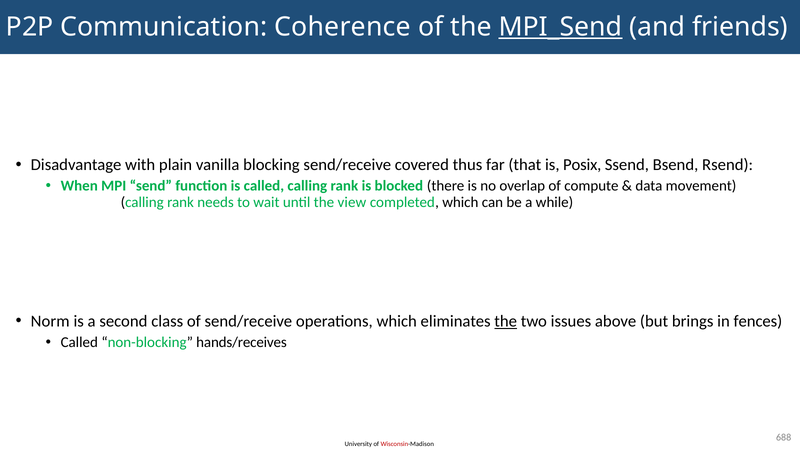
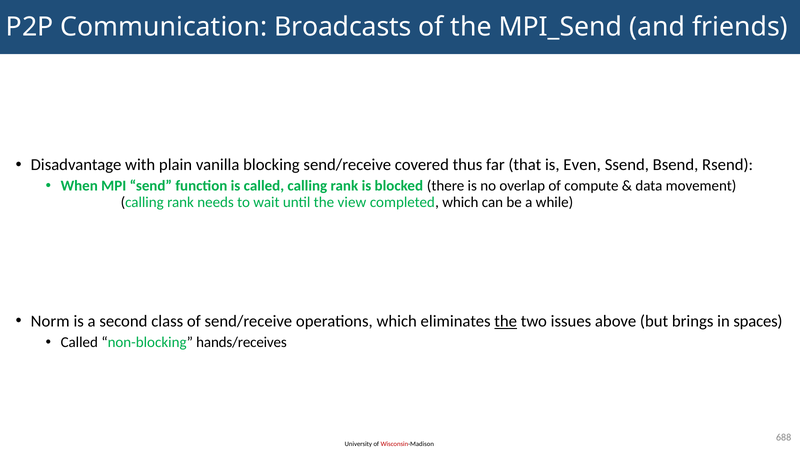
Coherence: Coherence -> Broadcasts
MPI_Send underline: present -> none
Posix: Posix -> Even
fences: fences -> spaces
